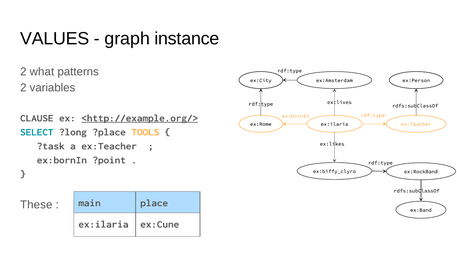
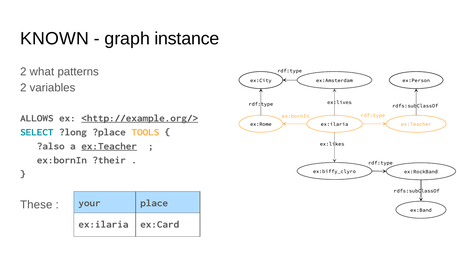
VALUES: VALUES -> KNOWN
CLAUSE: CLAUSE -> ALLOWS
?task: ?task -> ?also
ex:Teacher at (109, 146) underline: none -> present
?point: ?point -> ?their
main: main -> your
ex:Cune: ex:Cune -> ex:Card
